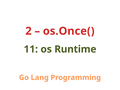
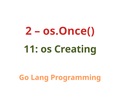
Runtime: Runtime -> Creating
